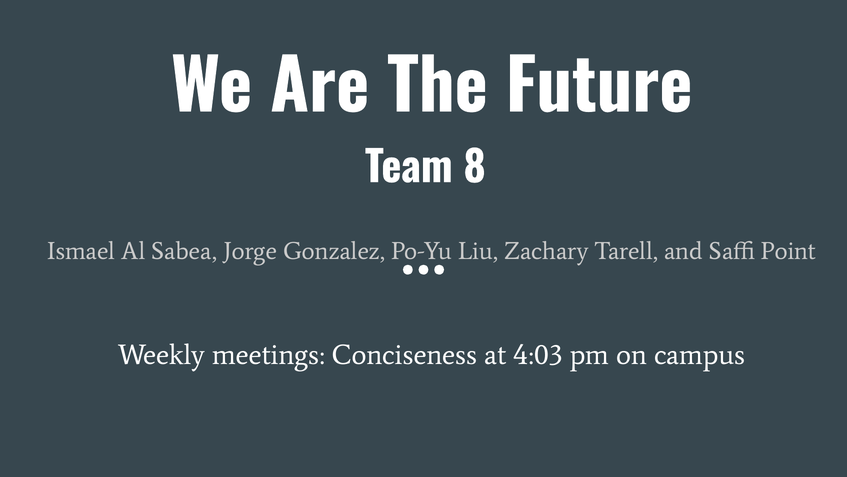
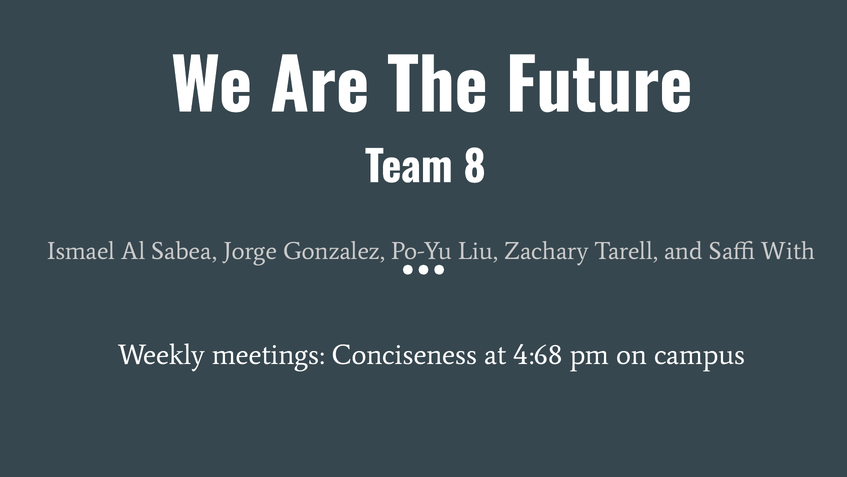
Point: Point -> With
4:03: 4:03 -> 4:68
